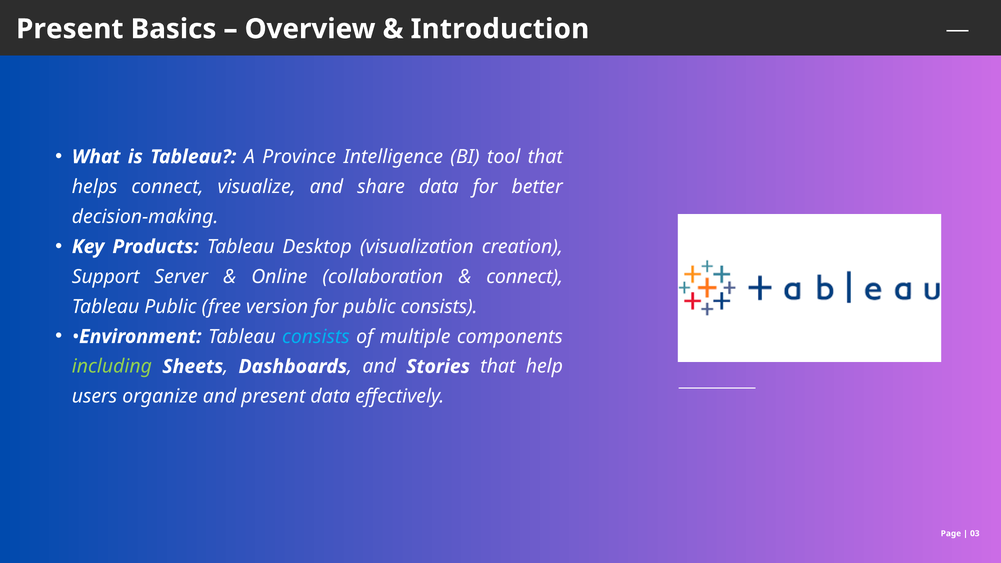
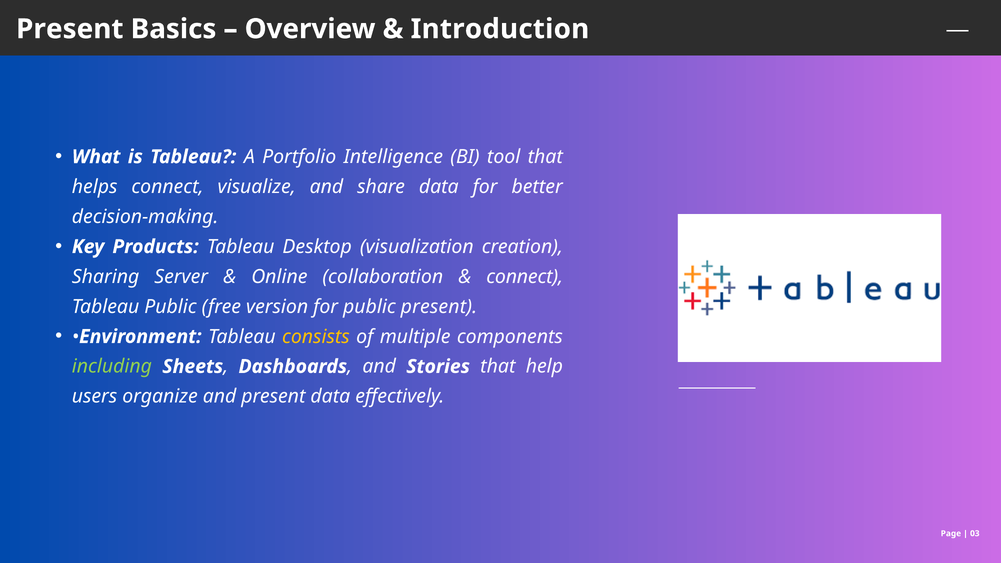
Province: Province -> Portfolio
Support: Support -> Sharing
public consists: consists -> present
consists at (316, 337) colour: light blue -> yellow
